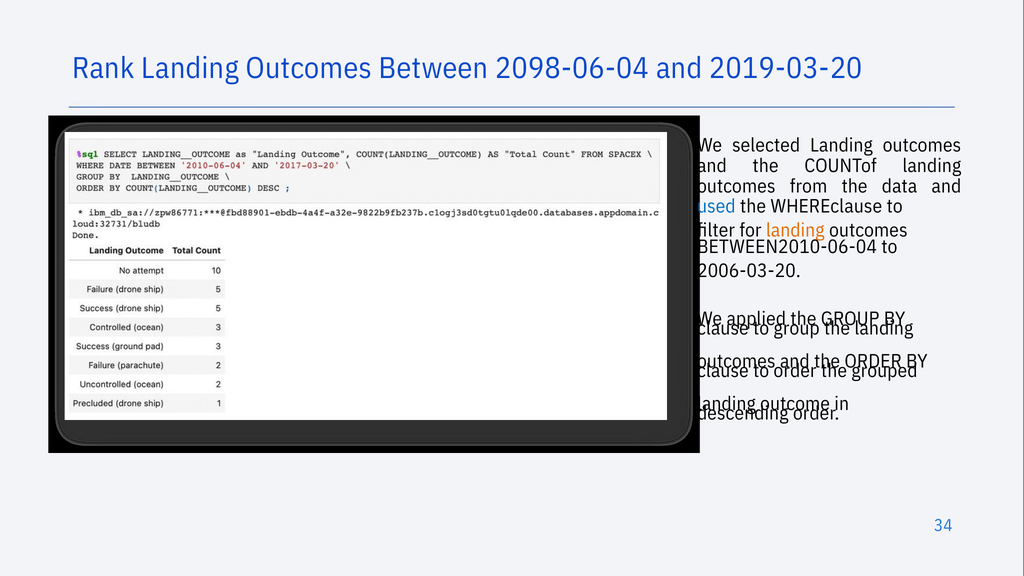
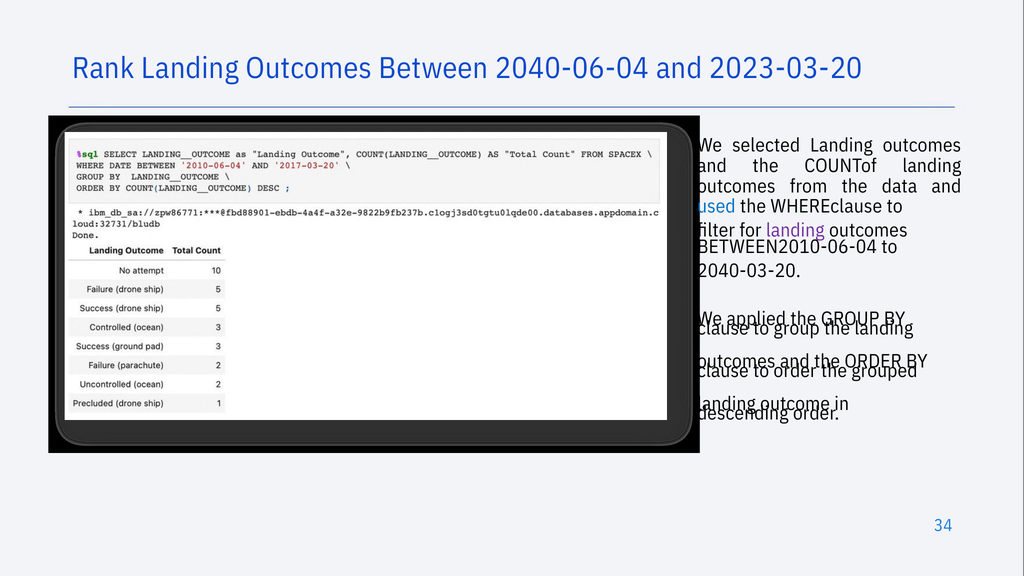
2098-06-04: 2098-06-04 -> 2040-06-04
2019-03-20: 2019-03-20 -> 2023-03-20
landing at (795, 230) colour: orange -> purple
2006-03-20: 2006-03-20 -> 2040-03-20
